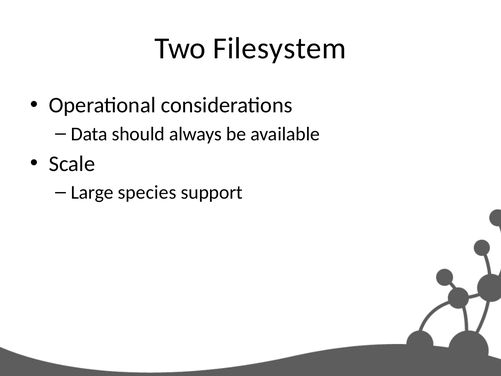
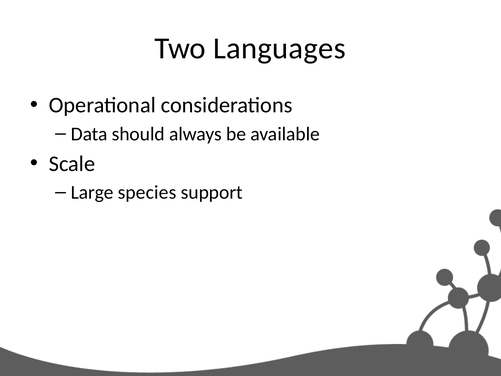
Filesystem: Filesystem -> Languages
